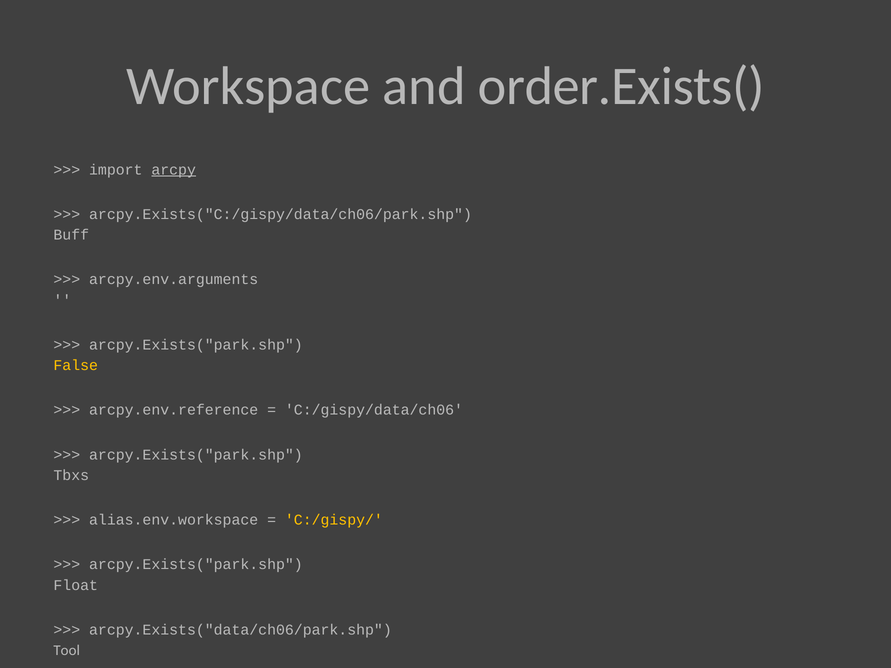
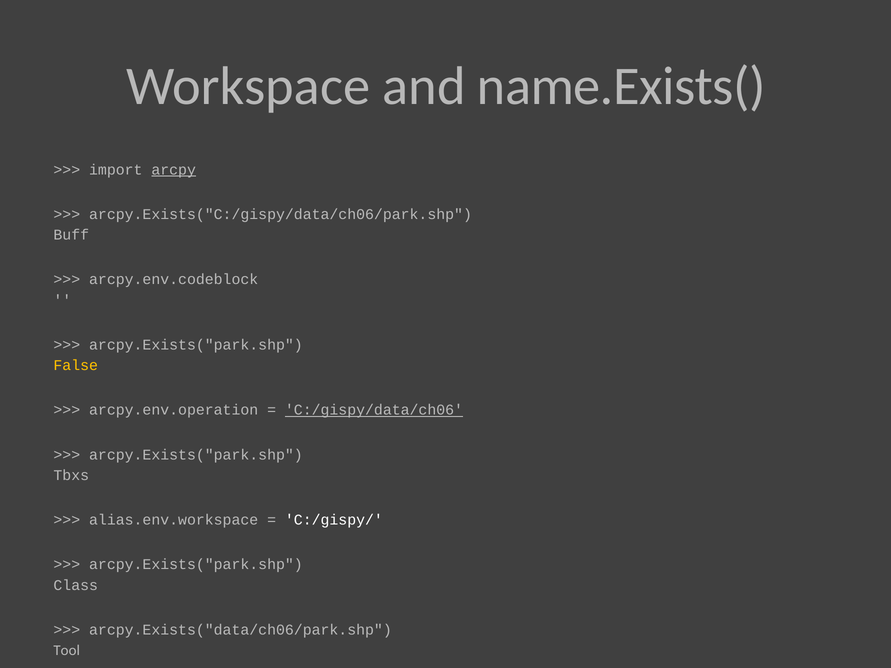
order.Exists(: order.Exists( -> name.Exists(
arcpy.env.arguments: arcpy.env.arguments -> arcpy.env.codeblock
arcpy.env.reference: arcpy.env.reference -> arcpy.env.operation
C:/gispy/data/ch06 underline: none -> present
C:/gispy/ colour: yellow -> white
Float: Float -> Class
